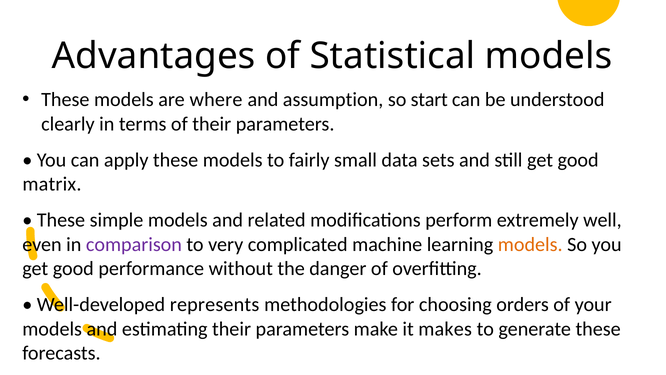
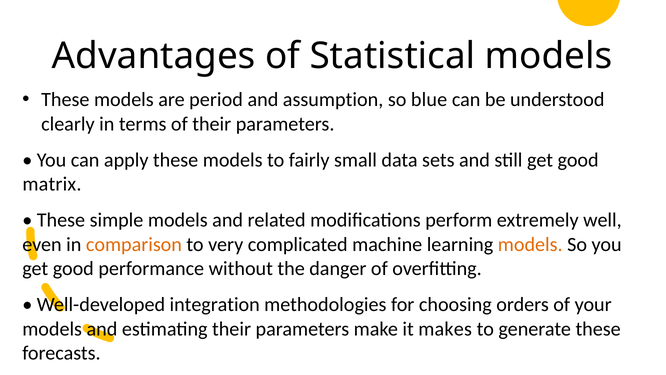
where: where -> period
start: start -> blue
comparison colour: purple -> orange
represents: represents -> integration
